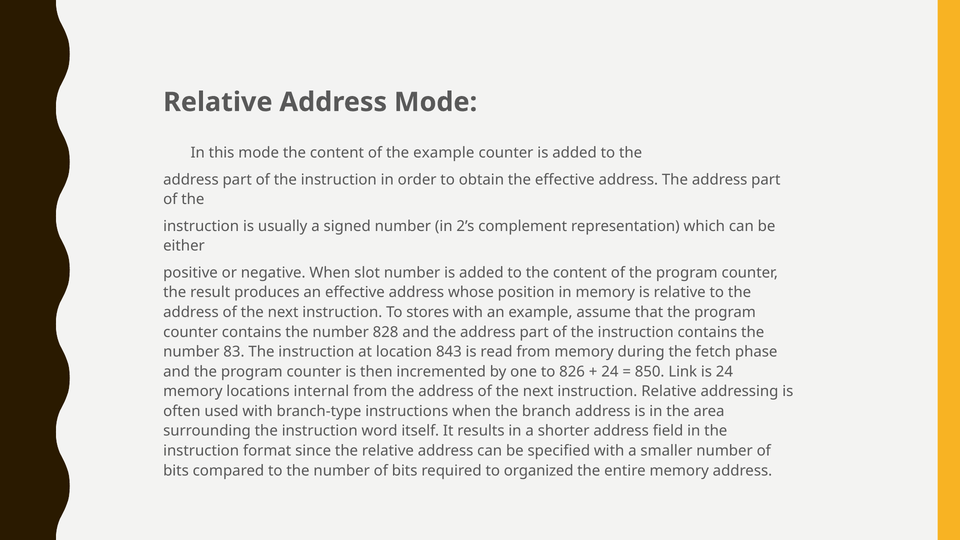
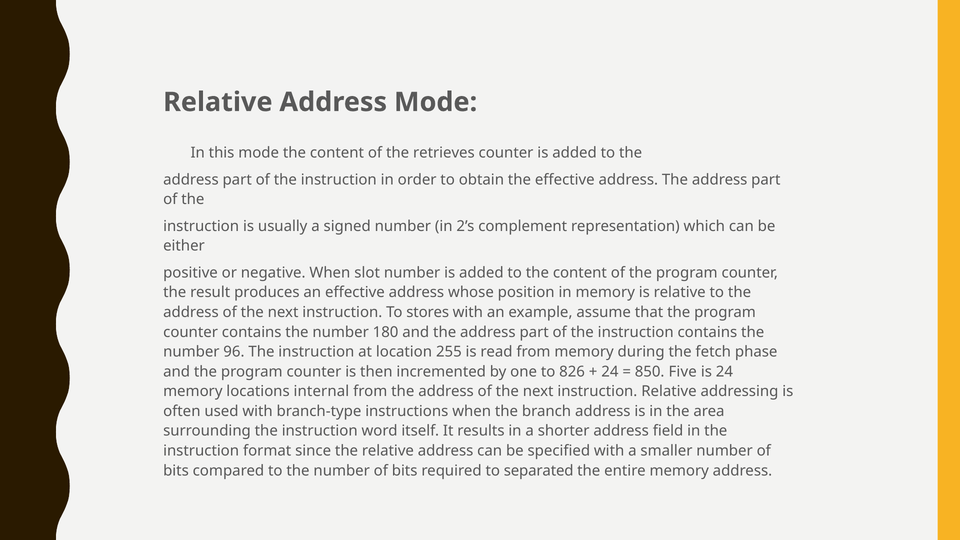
the example: example -> retrieves
828: 828 -> 180
83: 83 -> 96
843: 843 -> 255
Link: Link -> Five
organized: organized -> separated
